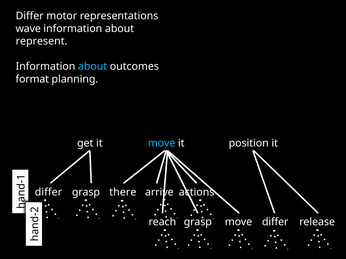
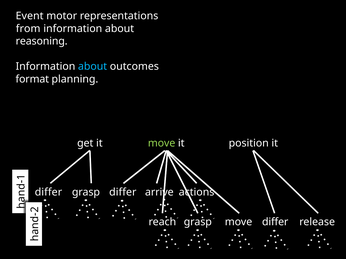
Differ at (30, 16): Differ -> Event
wave: wave -> from
represent: represent -> reasoning
move at (162, 143) colour: light blue -> light green
there at (123, 192): there -> differ
